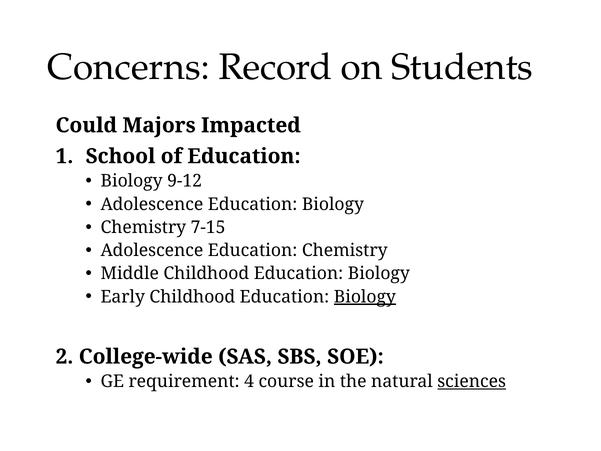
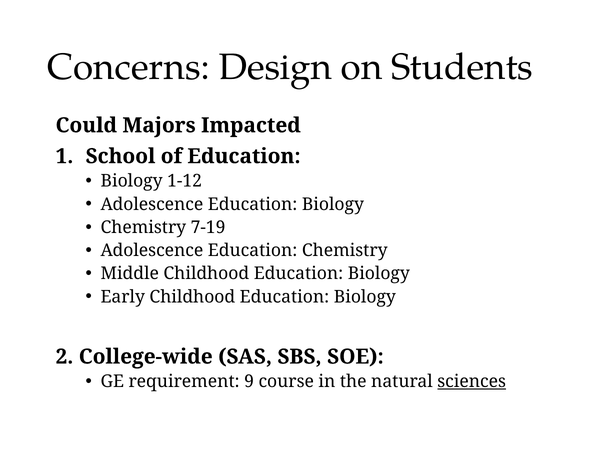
Record: Record -> Design
9-12: 9-12 -> 1-12
7-15: 7-15 -> 7-19
Biology at (365, 297) underline: present -> none
4: 4 -> 9
